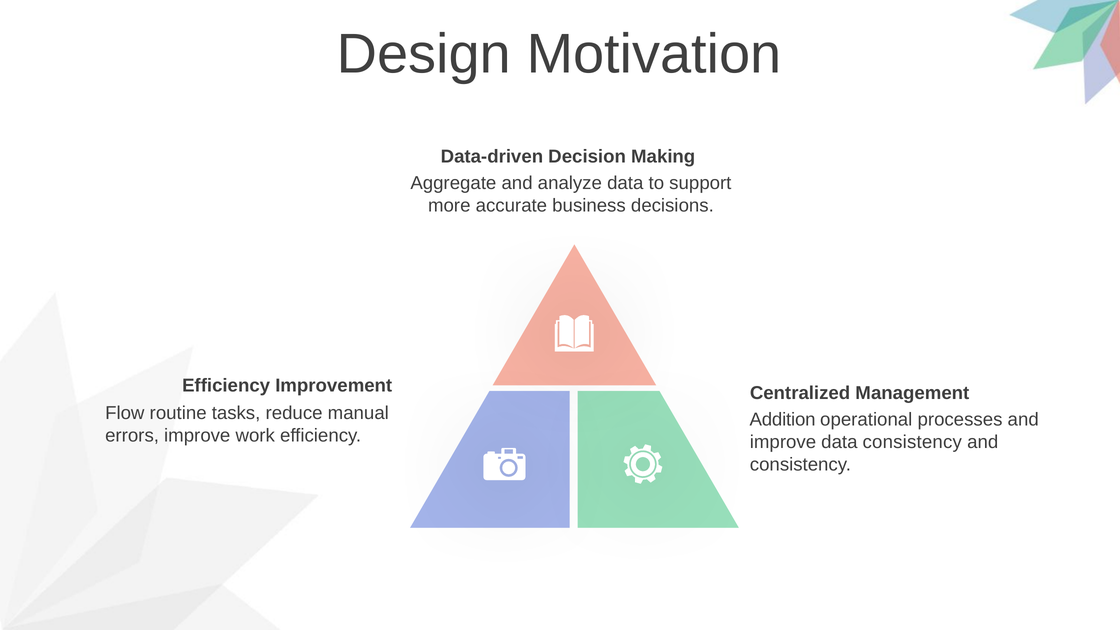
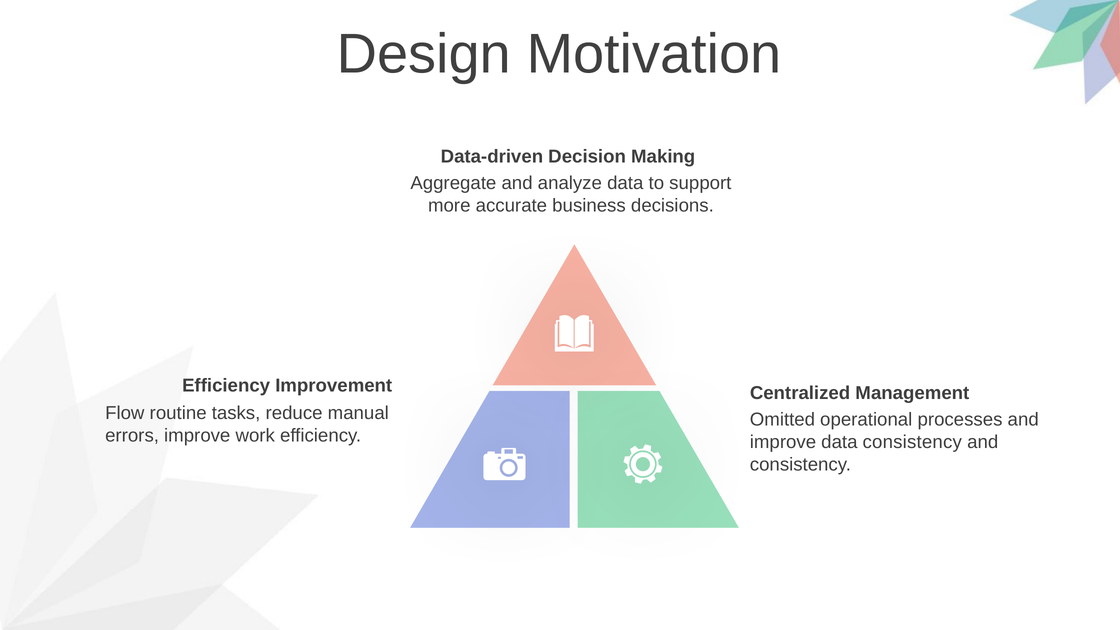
Addition: Addition -> Omitted
